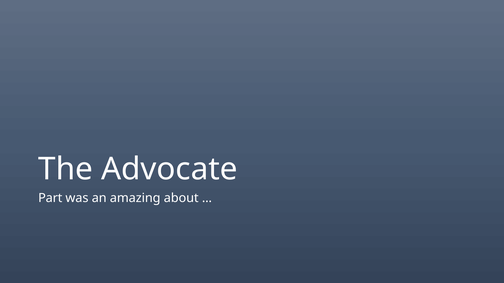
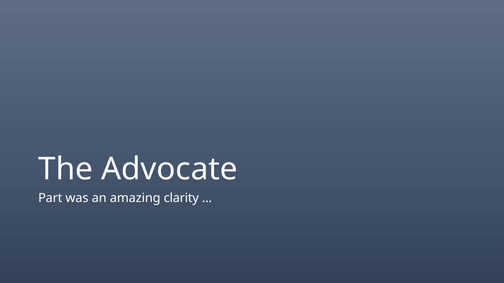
about: about -> clarity
